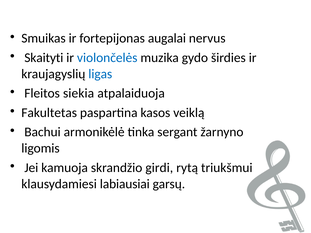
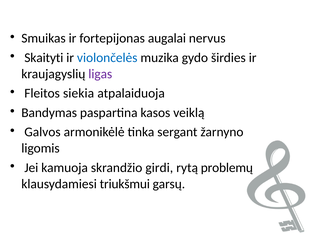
ligas colour: blue -> purple
Fakultetas: Fakultetas -> Bandymas
Bachui: Bachui -> Galvos
triukšmui: triukšmui -> problemų
labiausiai: labiausiai -> triukšmui
